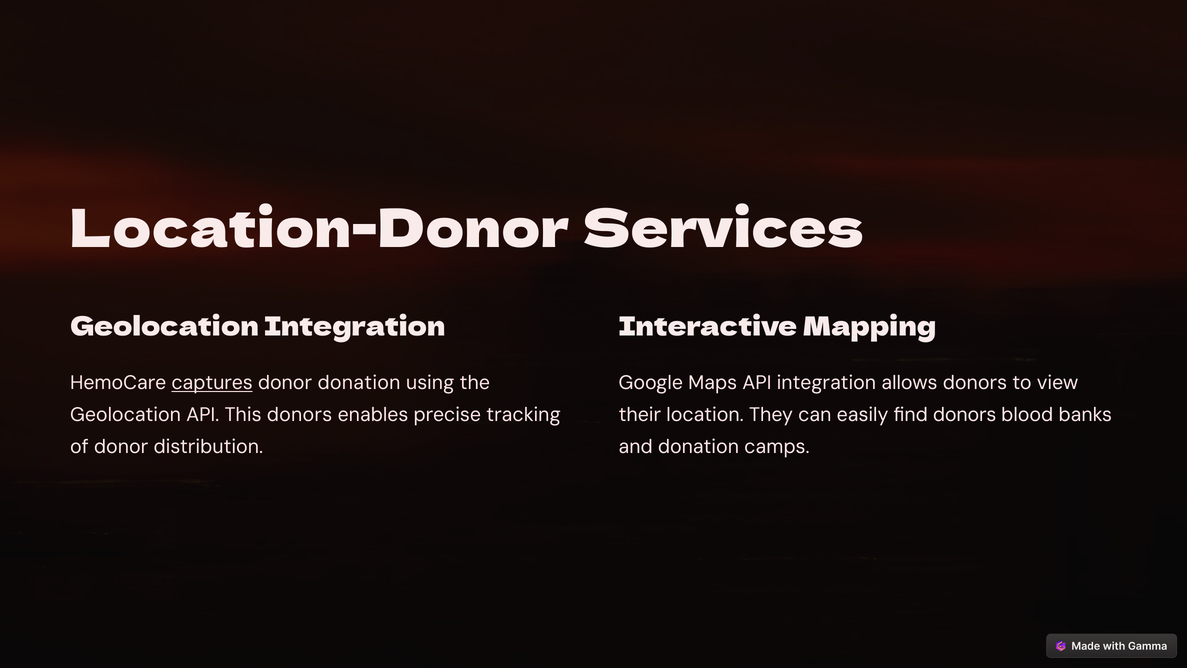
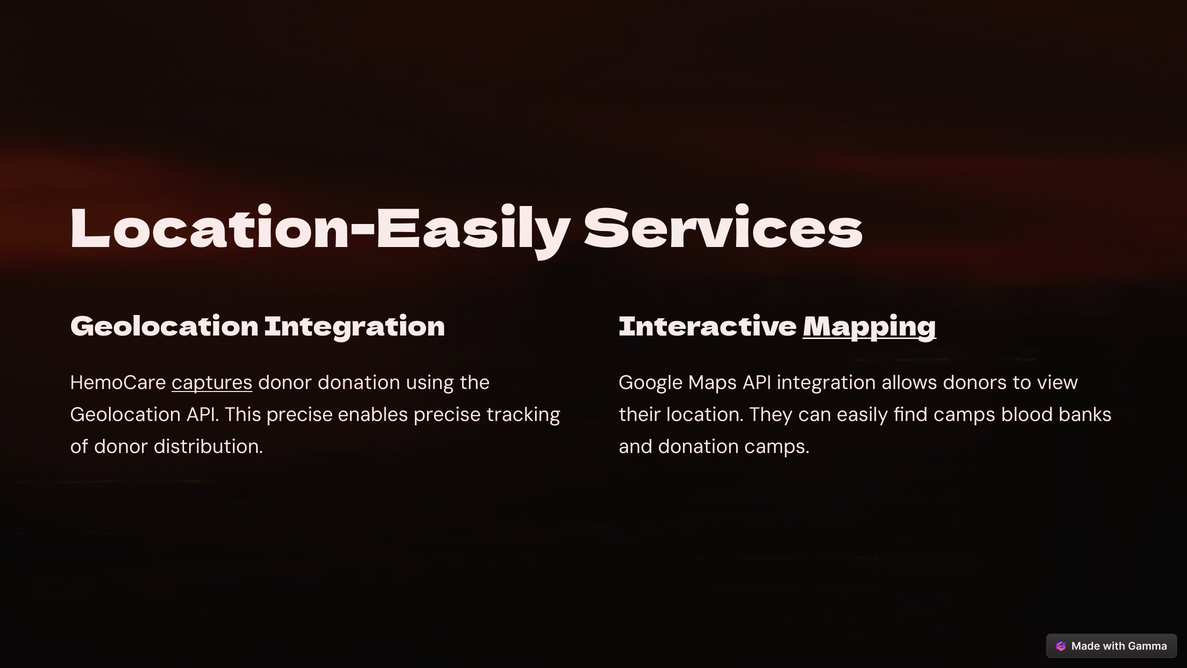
Location-Donor: Location-Donor -> Location-Easily
Mapping underline: none -> present
This donors: donors -> precise
find donors: donors -> camps
